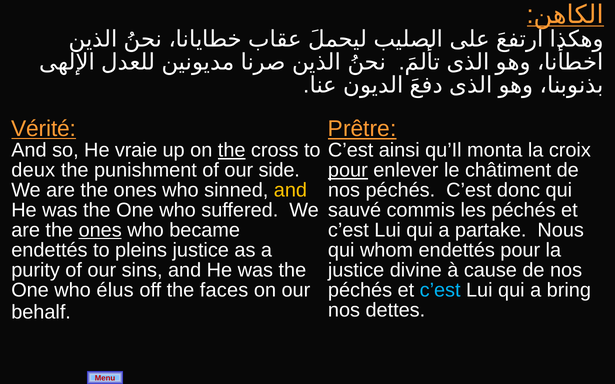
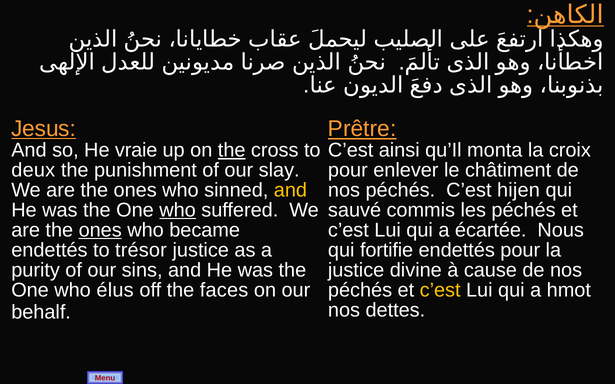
Vérité: Vérité -> Jesus
side: side -> slay
pour at (348, 170) underline: present -> none
donc: donc -> hijen
who at (178, 210) underline: none -> present
partake: partake -> écartée
pleins: pleins -> trésor
whom: whom -> fortifie
c’est at (440, 290) colour: light blue -> yellow
bring: bring -> hmot
